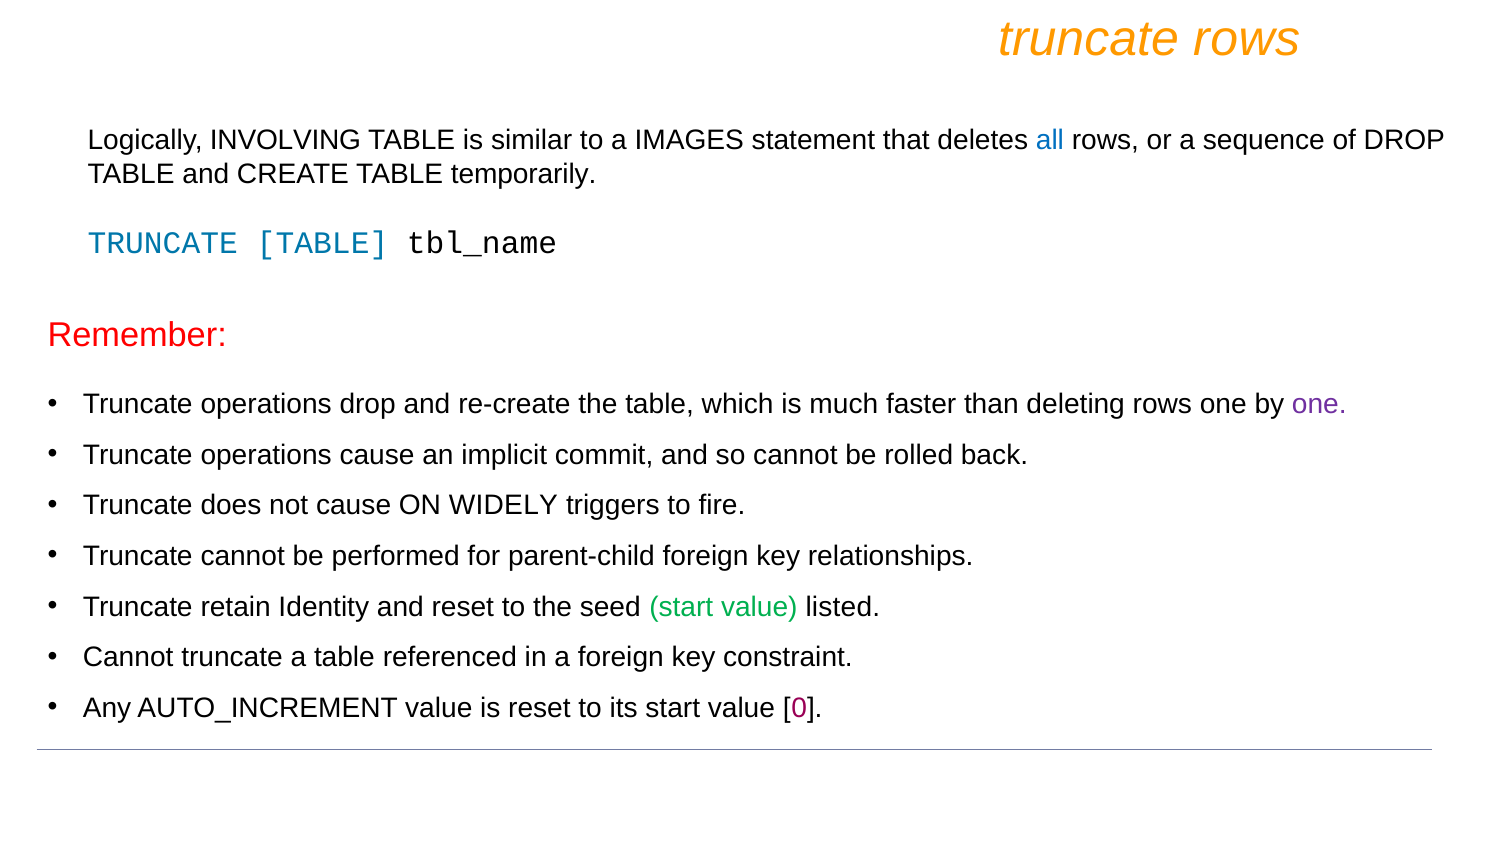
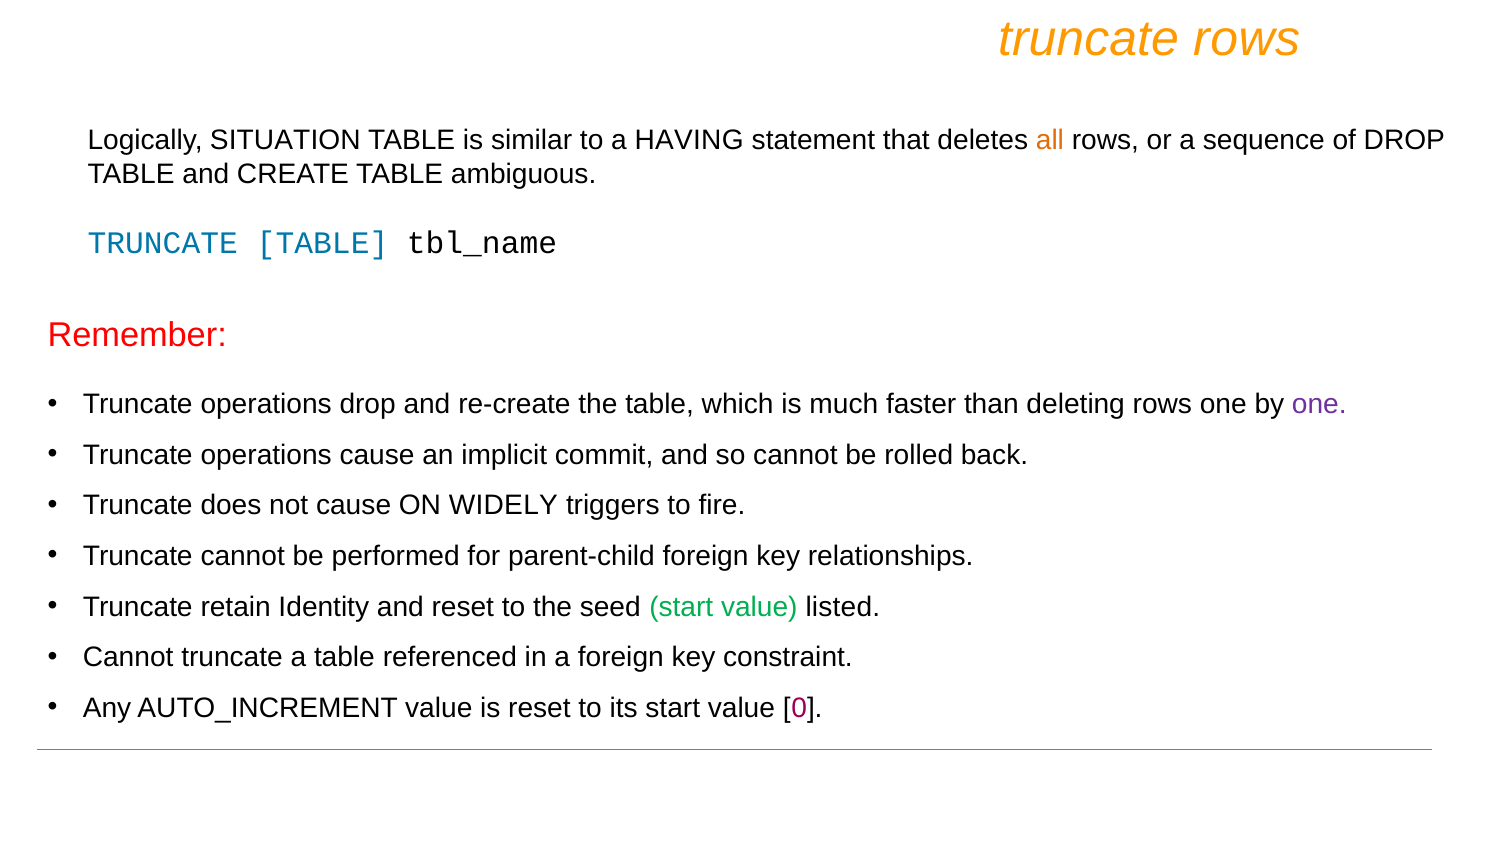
INVOLVING: INVOLVING -> SITUATION
IMAGES: IMAGES -> HAVING
all colour: blue -> orange
temporarily: temporarily -> ambiguous
